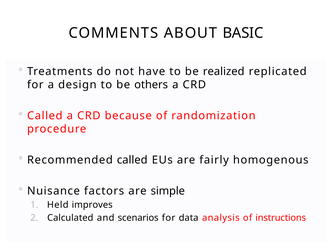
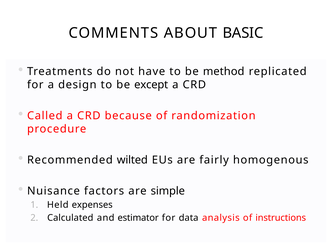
realized: realized -> method
others: others -> except
Recommended called: called -> wilted
improves: improves -> expenses
scenarios: scenarios -> estimator
